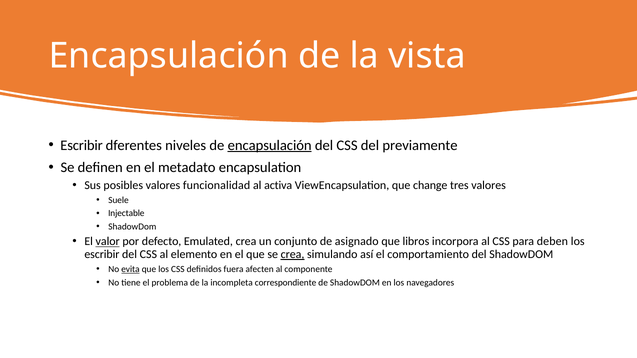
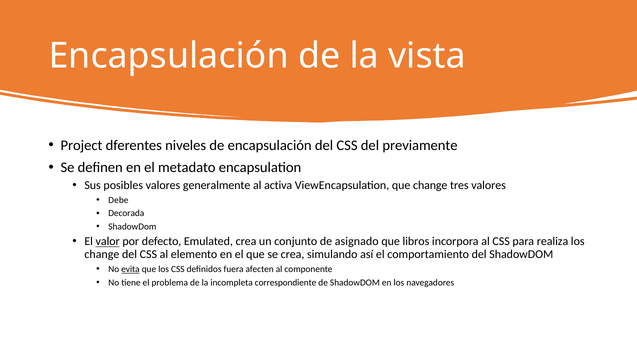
Escribir at (82, 145): Escribir -> Project
encapsulación at (270, 145) underline: present -> none
funcionalidad: funcionalidad -> generalmente
Suele: Suele -> Debe
Injectable: Injectable -> Decorada
deben: deben -> realiza
escribir at (102, 255): escribir -> change
crea at (293, 255) underline: present -> none
